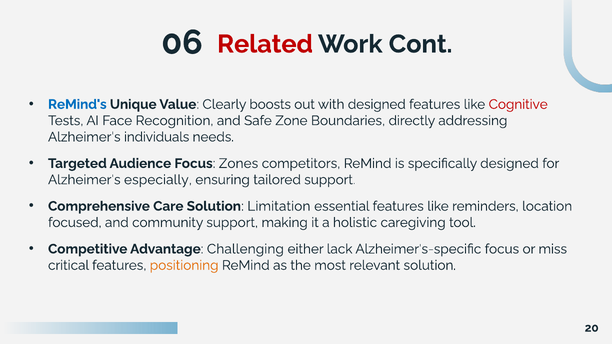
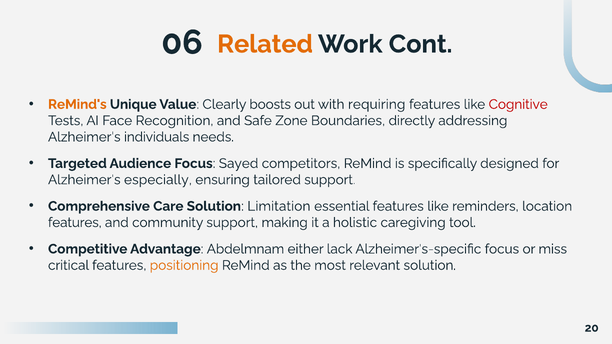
Related colour: red -> orange
ReMind's colour: blue -> orange
with designed: designed -> requiring
Zones: Zones -> Sayed
focused at (75, 223): focused -> features
Challenging: Challenging -> Abdelmnam
